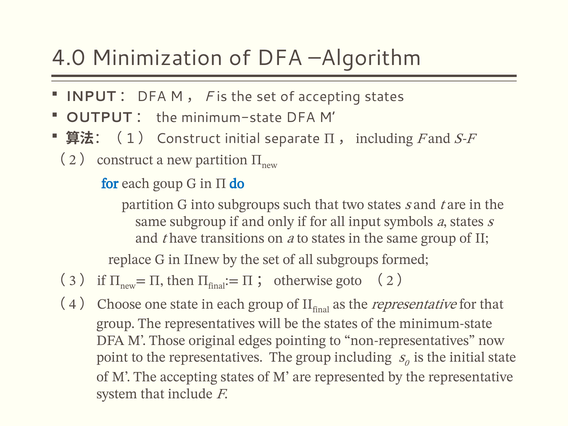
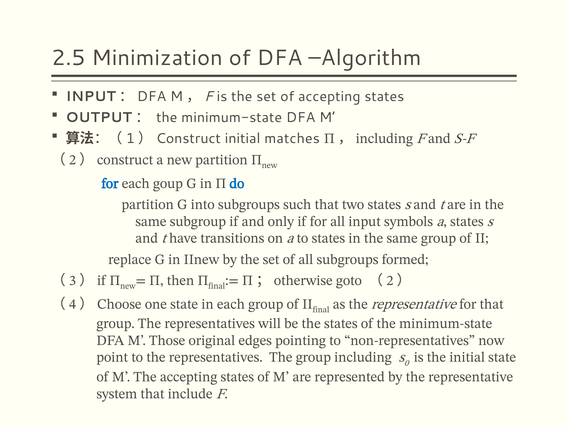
4.0: 4.0 -> 2.5
separate: separate -> matches
